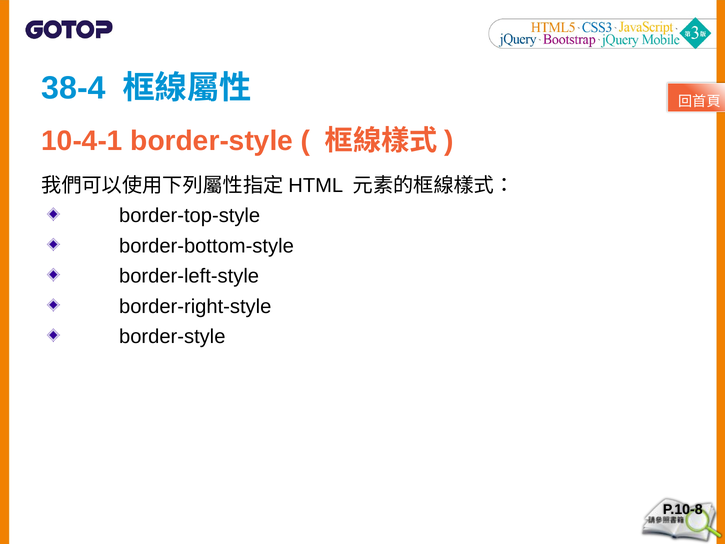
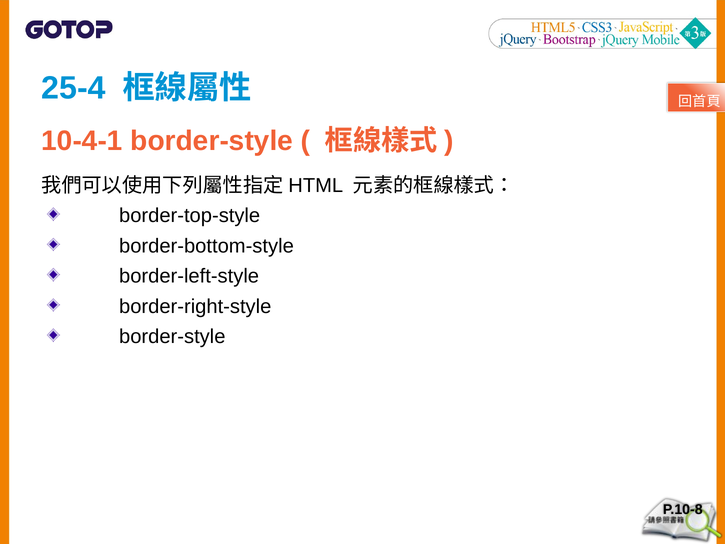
38-4: 38-4 -> 25-4
